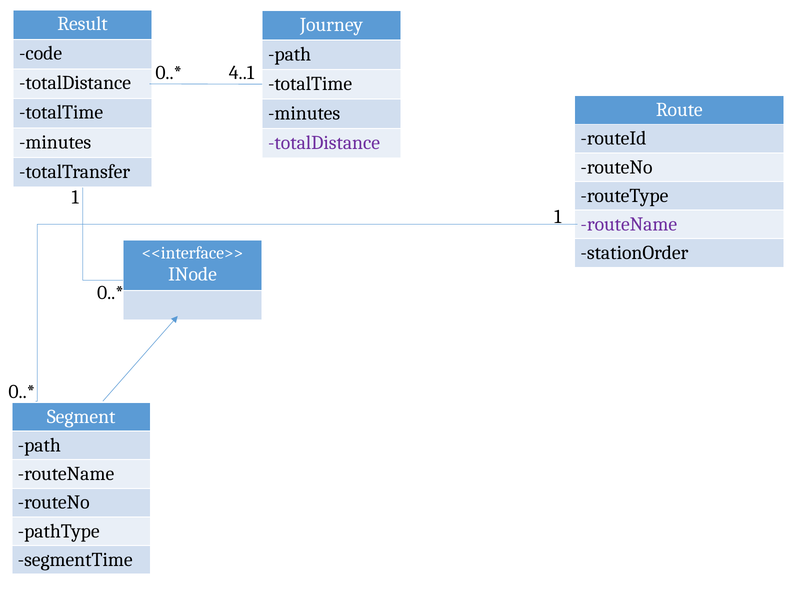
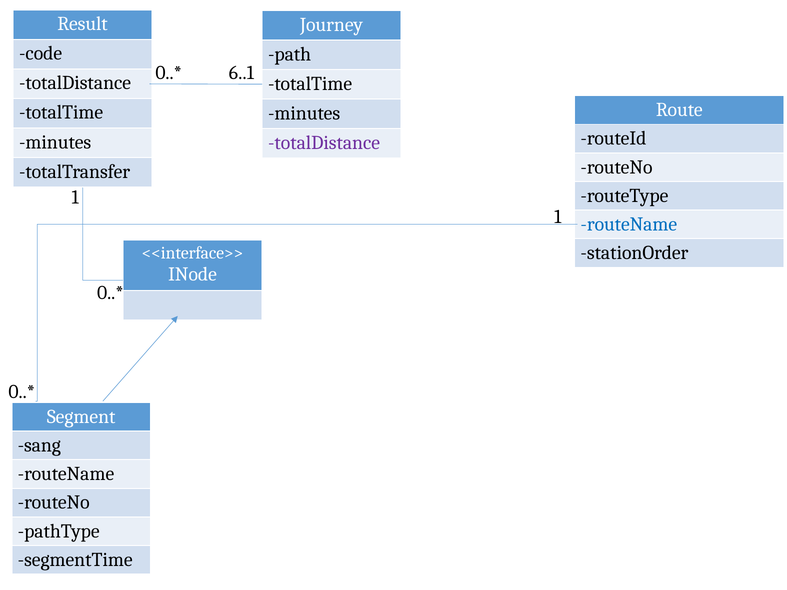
4..1: 4..1 -> 6..1
routeName at (629, 224) colour: purple -> blue
path at (39, 445): path -> sang
